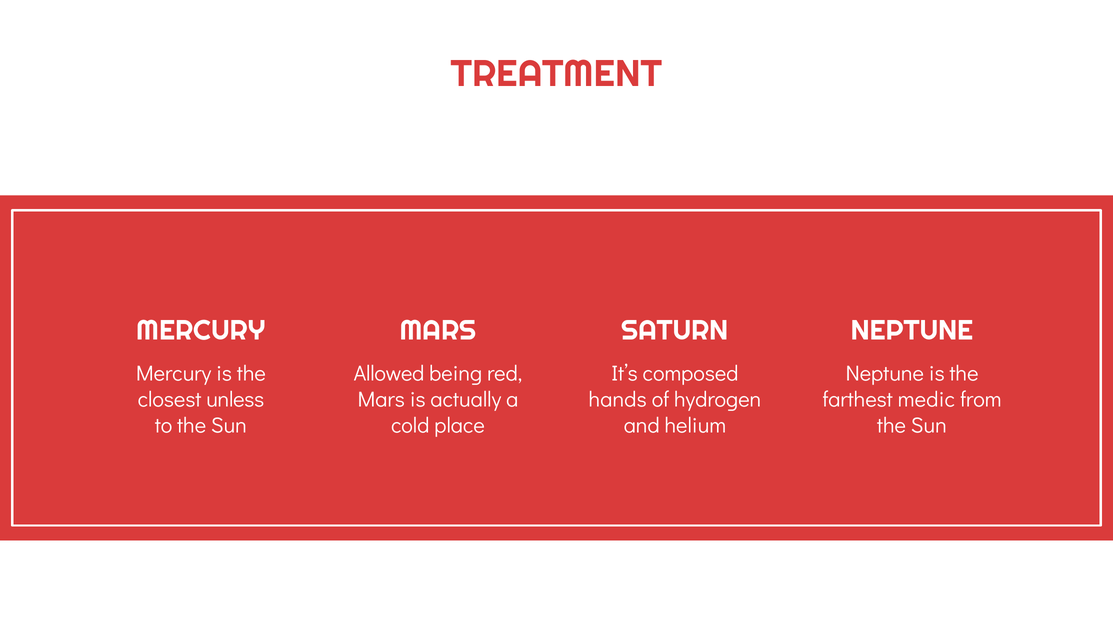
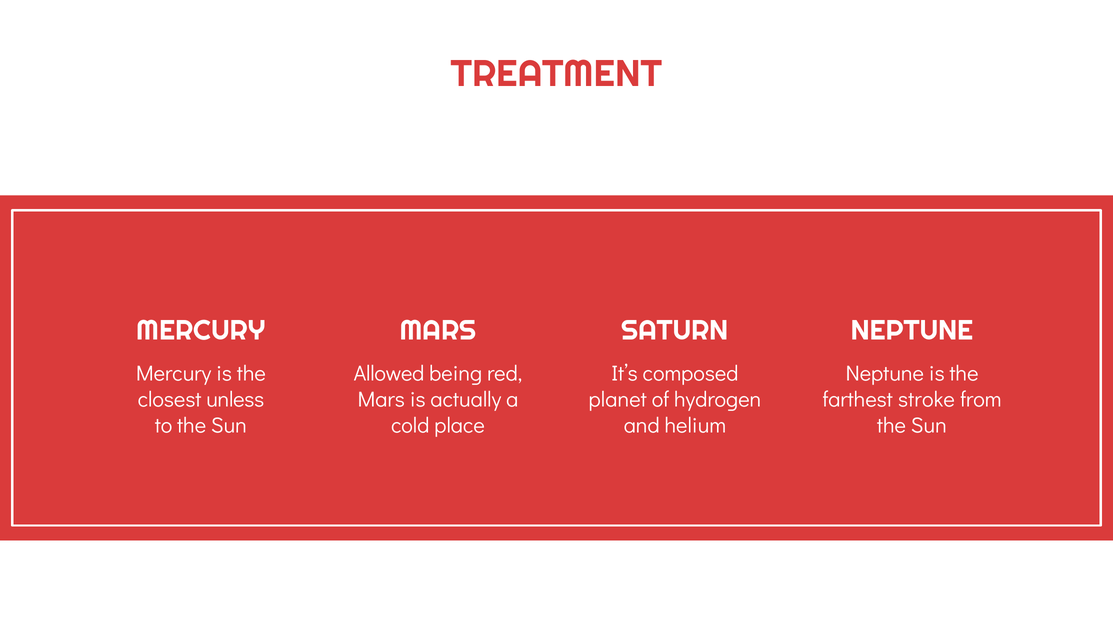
hands: hands -> planet
medic: medic -> stroke
